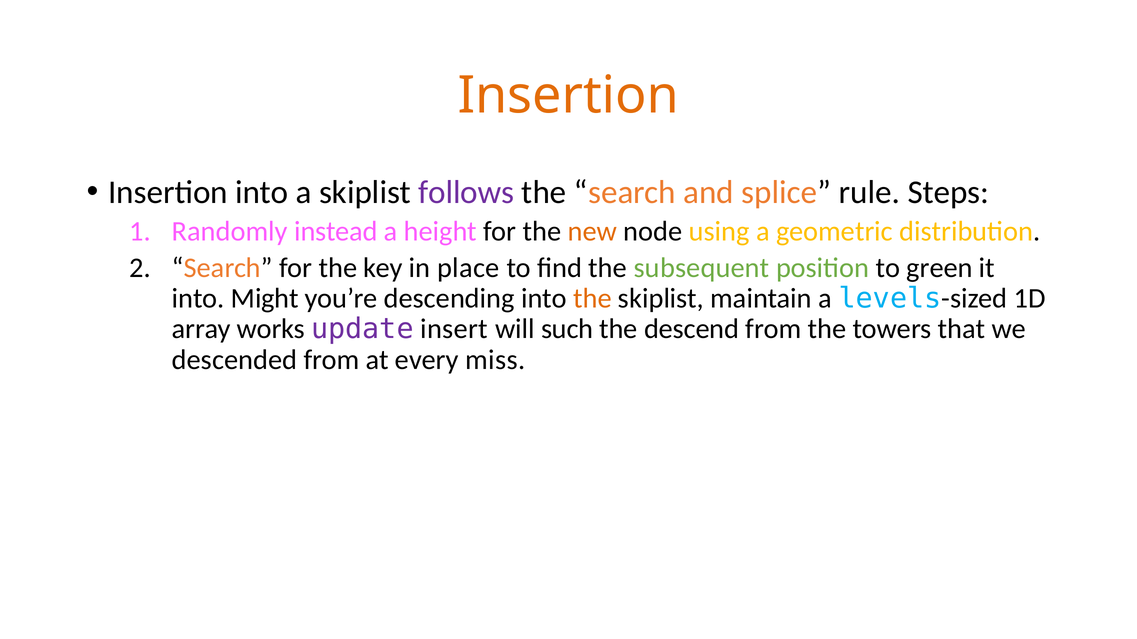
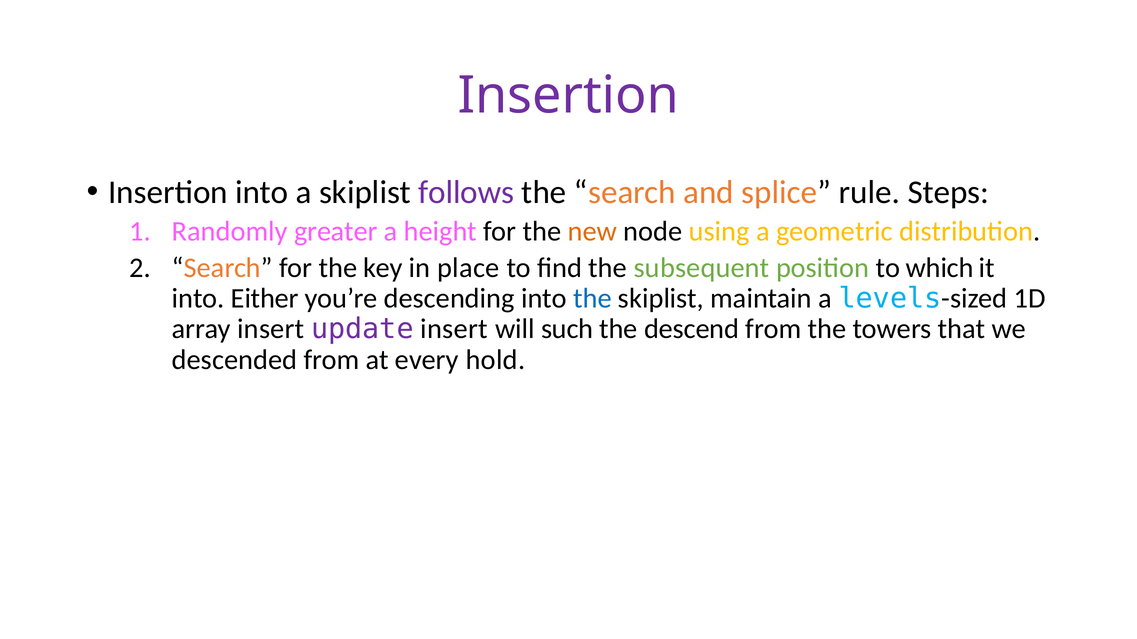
Insertion at (568, 96) colour: orange -> purple
instead: instead -> greater
green: green -> which
Might: Might -> Either
the at (592, 299) colour: orange -> blue
array works: works -> insert
miss: miss -> hold
